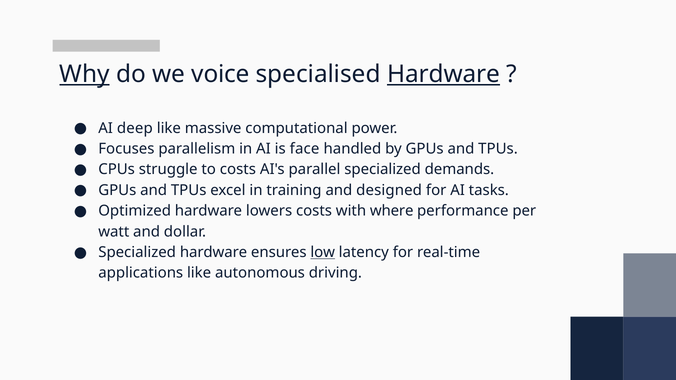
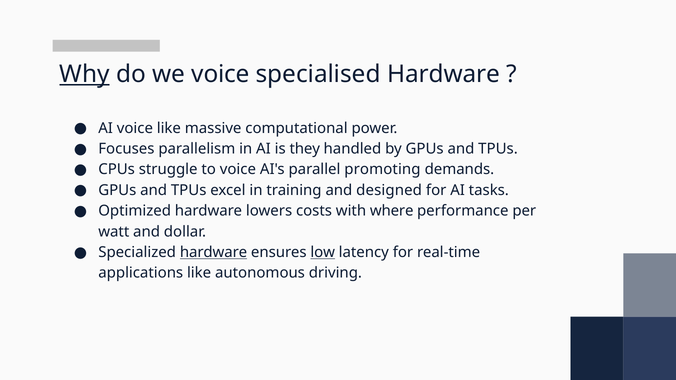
Hardware at (444, 74) underline: present -> none
AI deep: deep -> voice
face: face -> they
to costs: costs -> voice
parallel specialized: specialized -> promoting
hardware at (214, 252) underline: none -> present
